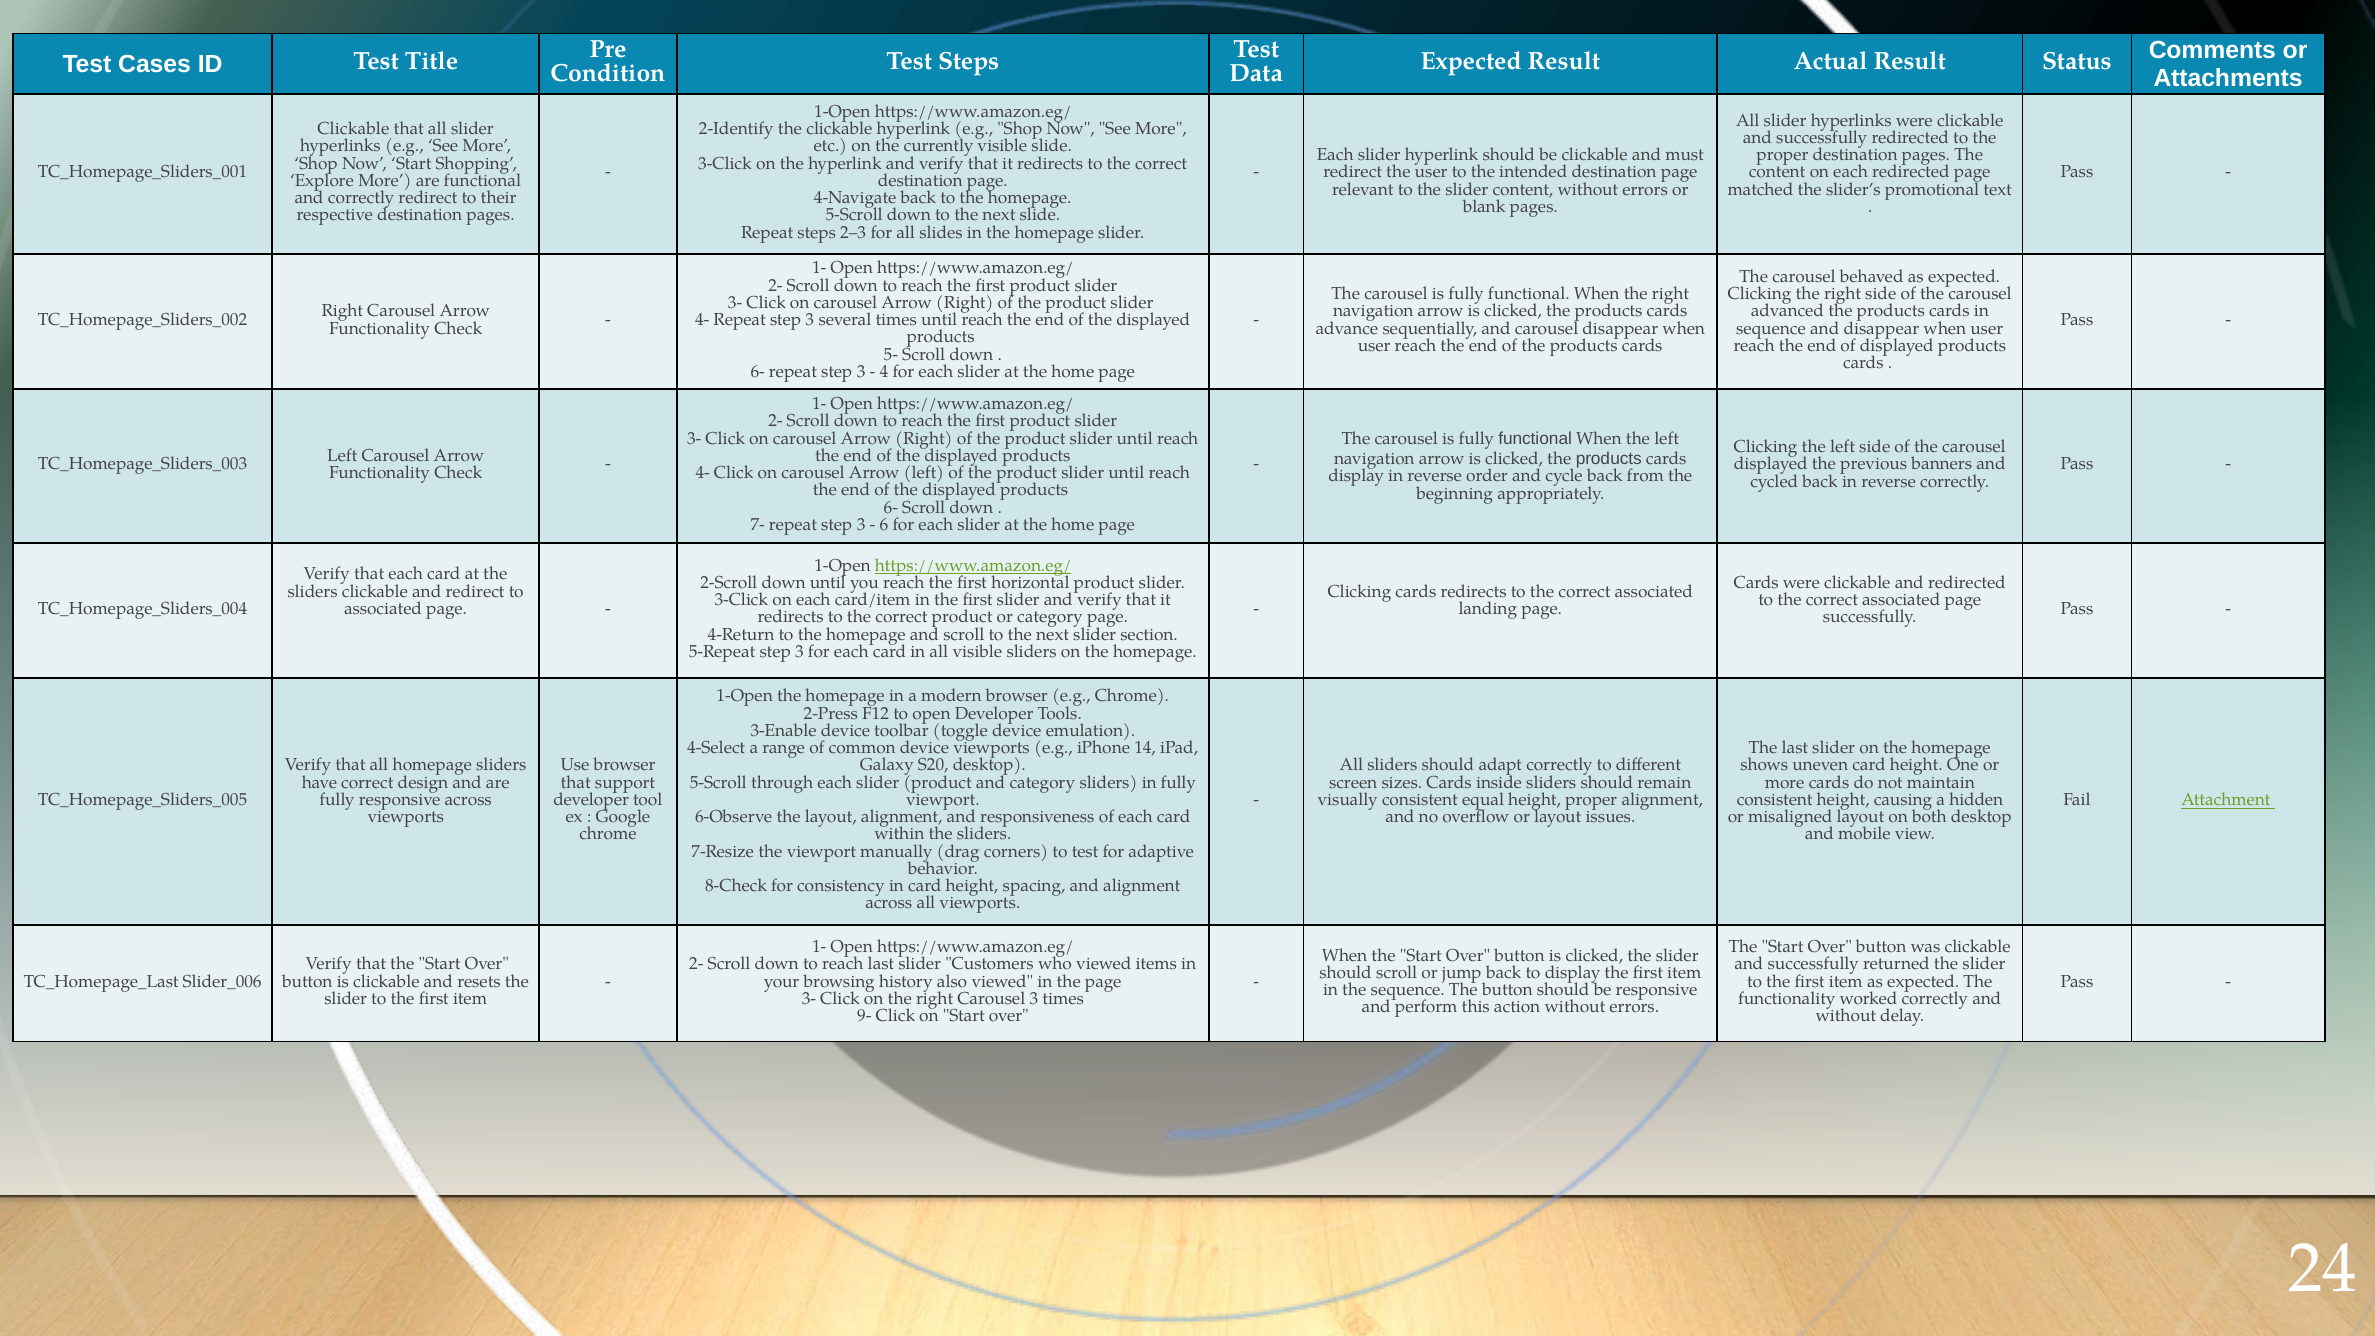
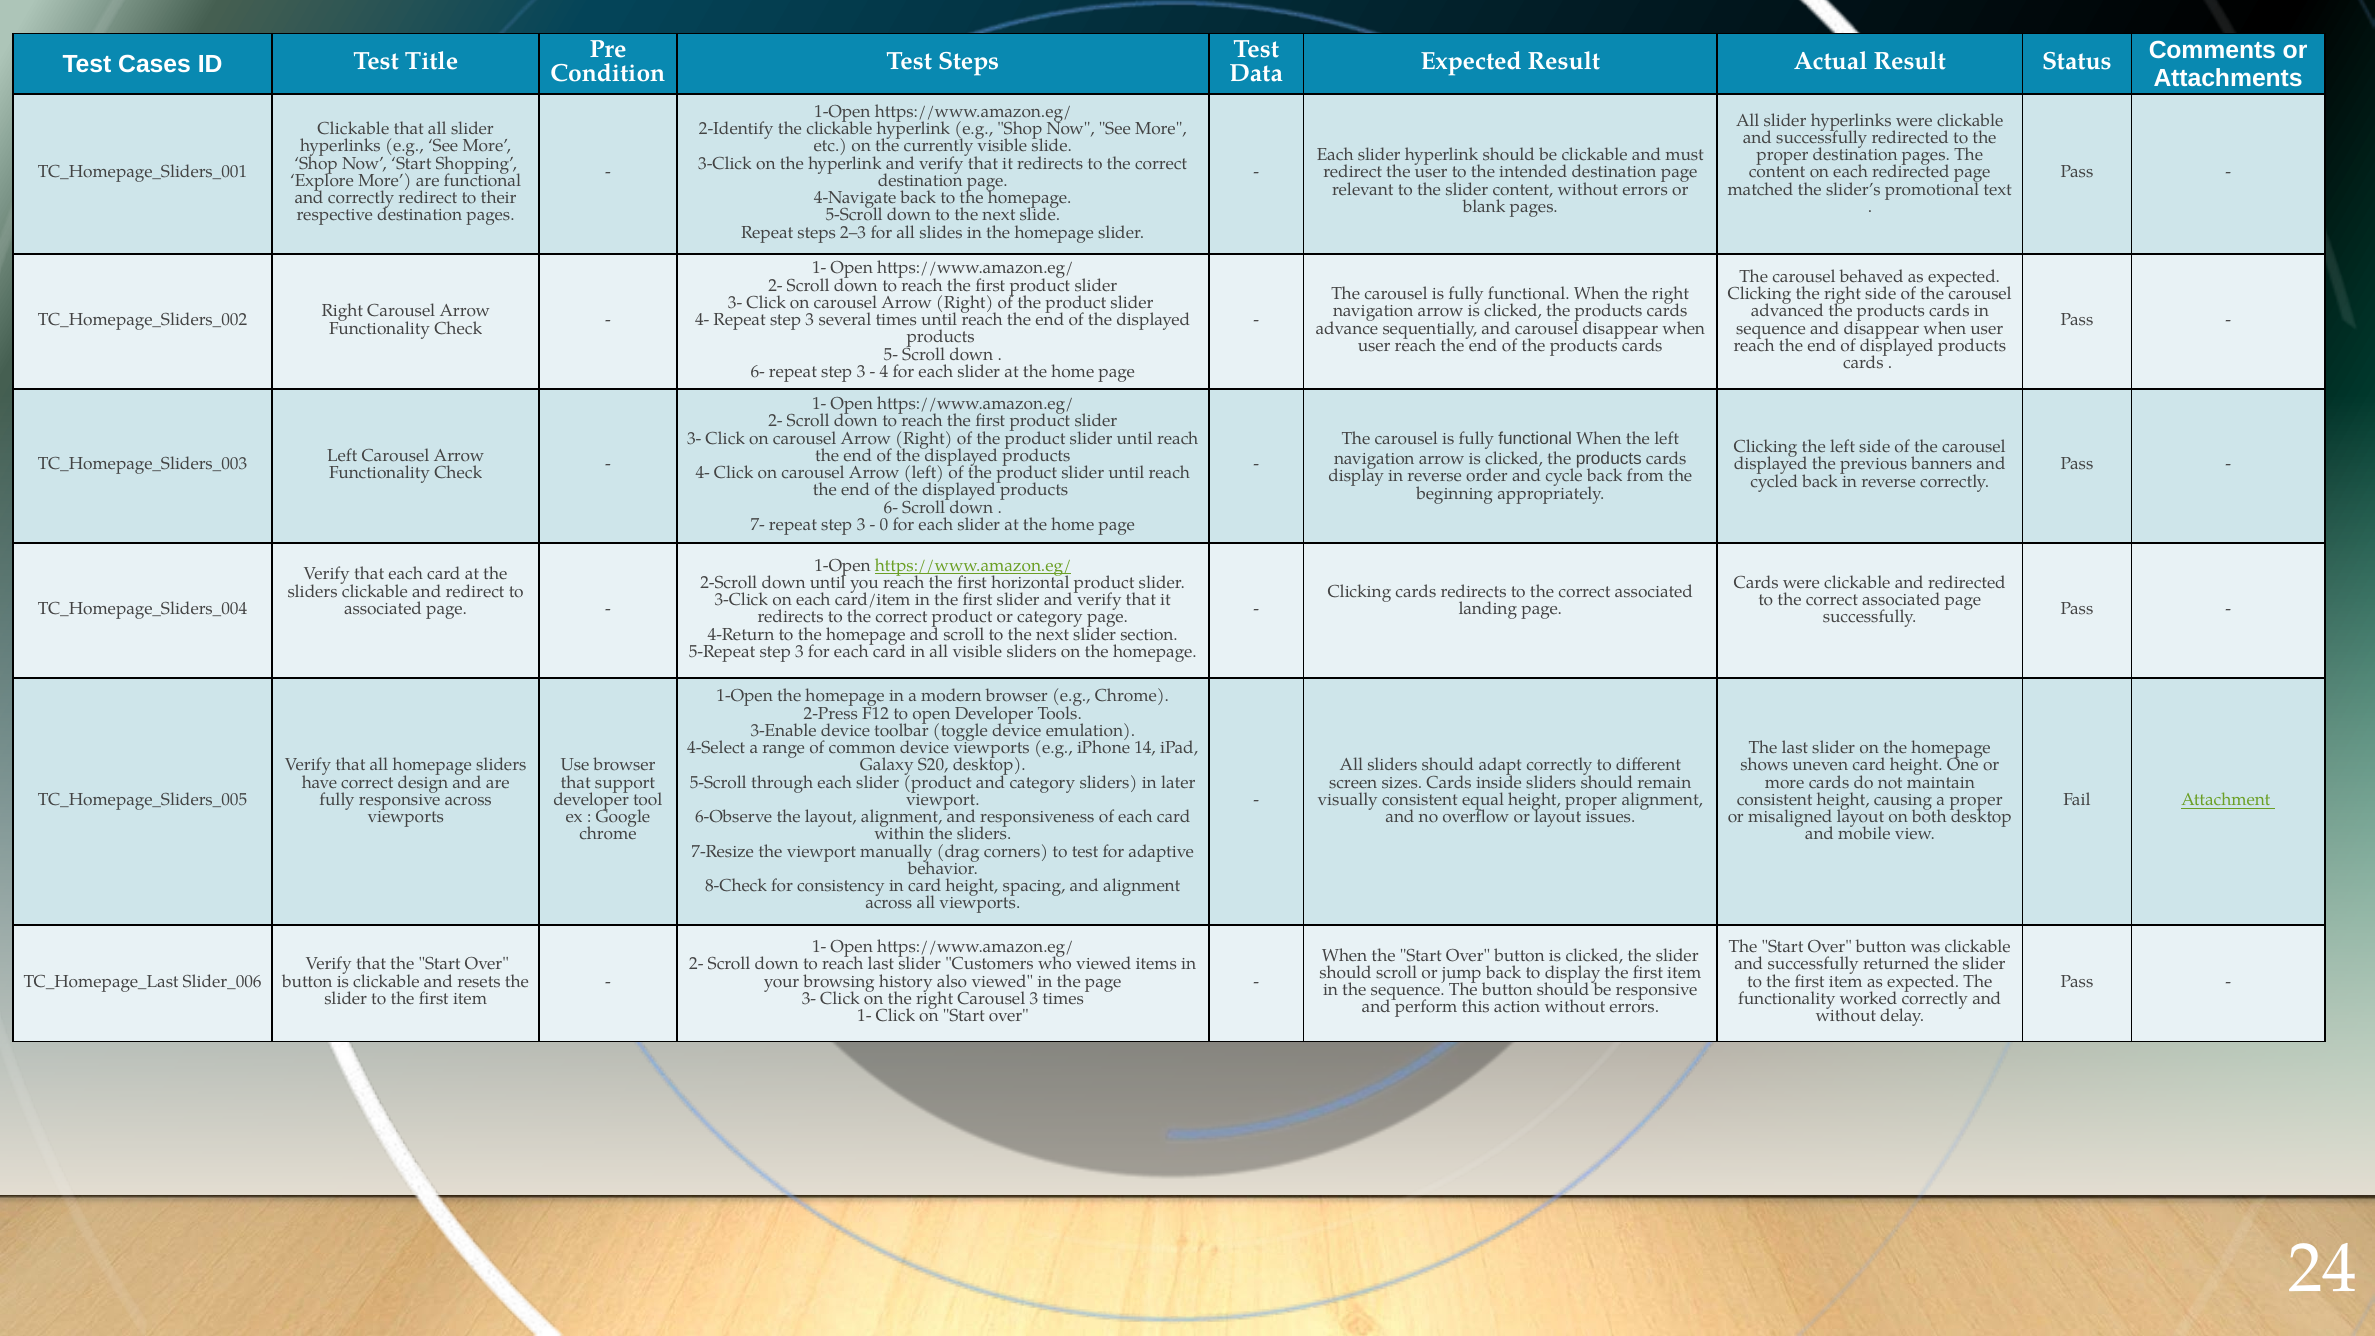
6: 6 -> 0
in fully: fully -> later
a hidden: hidden -> proper
9- at (864, 1016): 9- -> 1-
